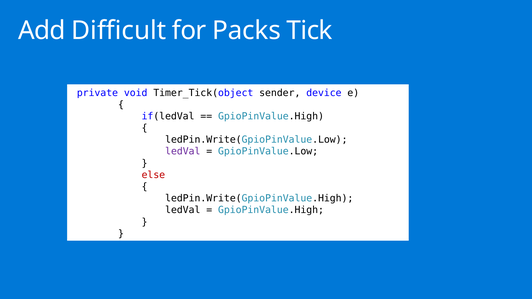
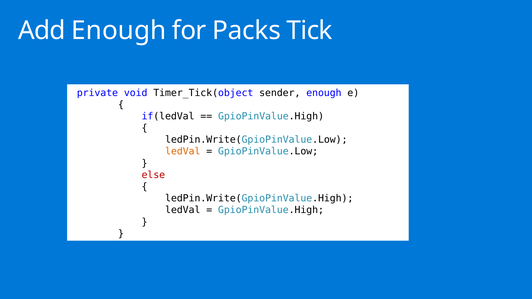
Add Difficult: Difficult -> Enough
sender device: device -> enough
ledVal at (183, 152) colour: purple -> orange
